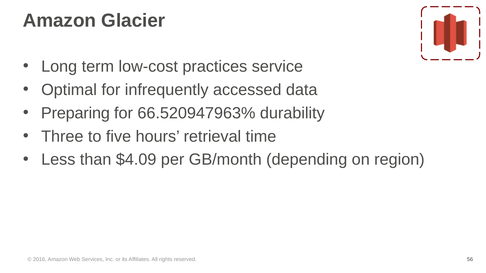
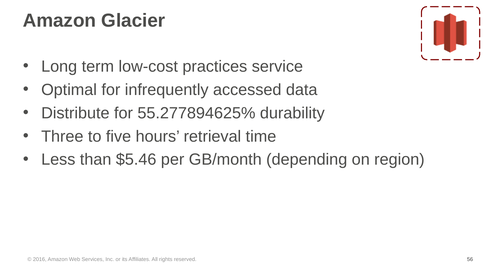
Preparing: Preparing -> Distribute
66.520947963%: 66.520947963% -> 55.277894625%
$4.09: $4.09 -> $5.46
